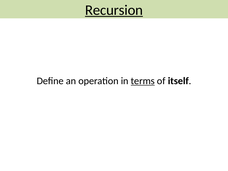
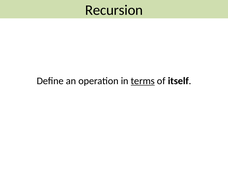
Recursion underline: present -> none
